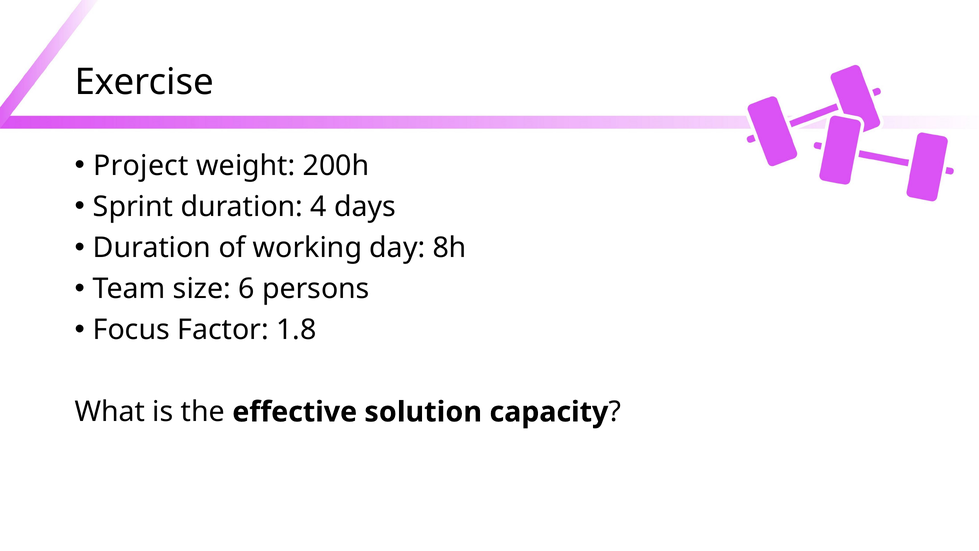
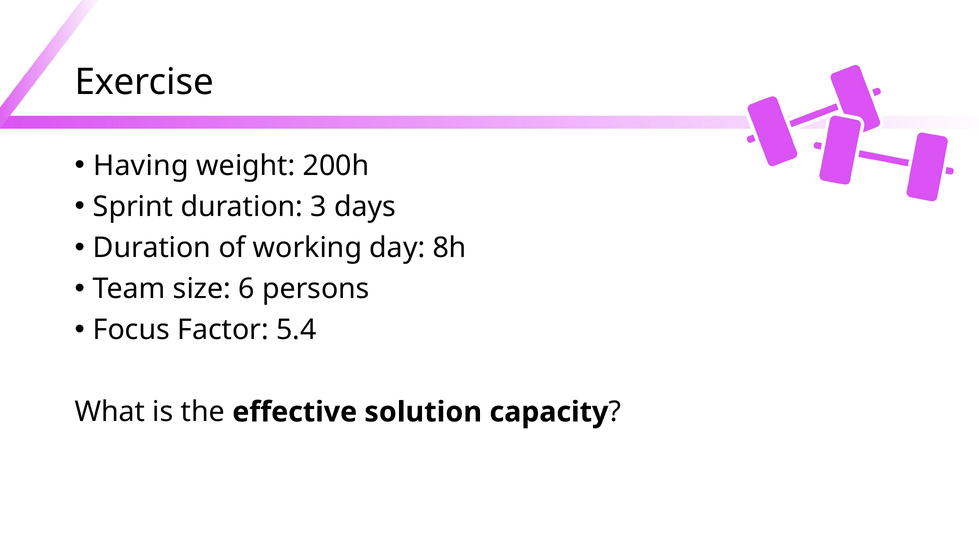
Project: Project -> Having
4: 4 -> 3
1.8: 1.8 -> 5.4
